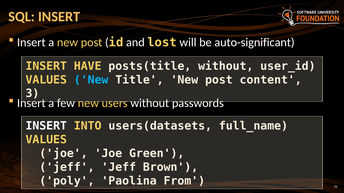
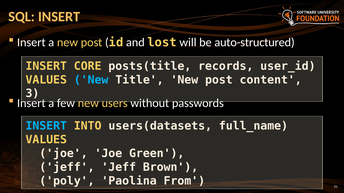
auto-significant: auto-significant -> auto-structured
HAVE: HAVE -> CORE
posts(title without: without -> records
INSERT at (46, 126) colour: white -> light blue
